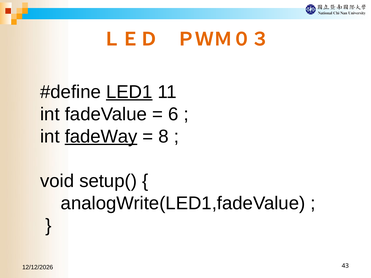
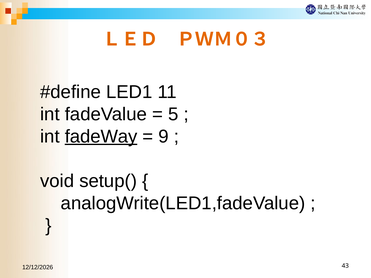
LED1 underline: present -> none
6: 6 -> 5
8: 8 -> 9
